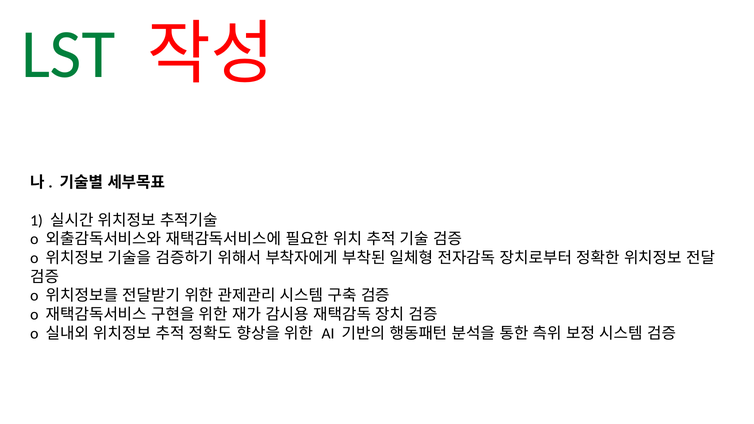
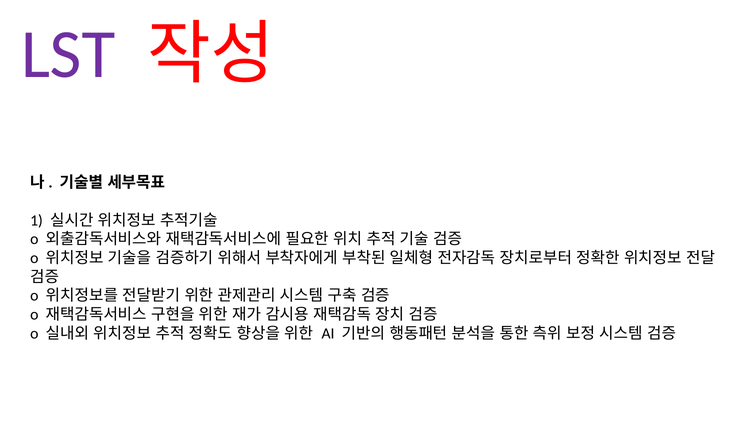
LST colour: green -> purple
